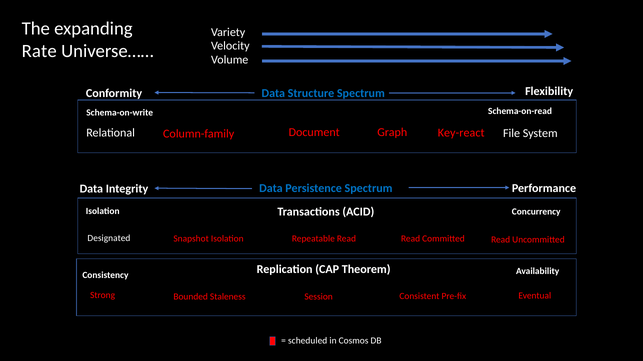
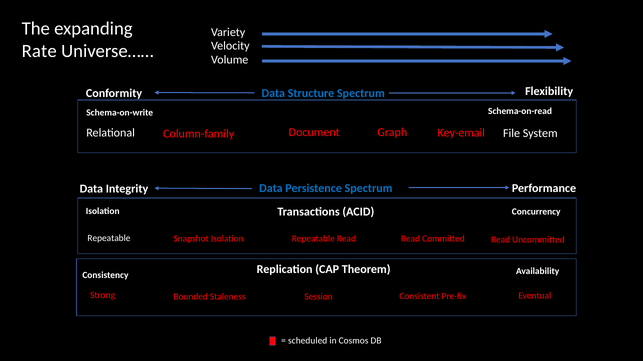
Key-react: Key-react -> Key-email
Designated at (109, 239): Designated -> Repeatable
